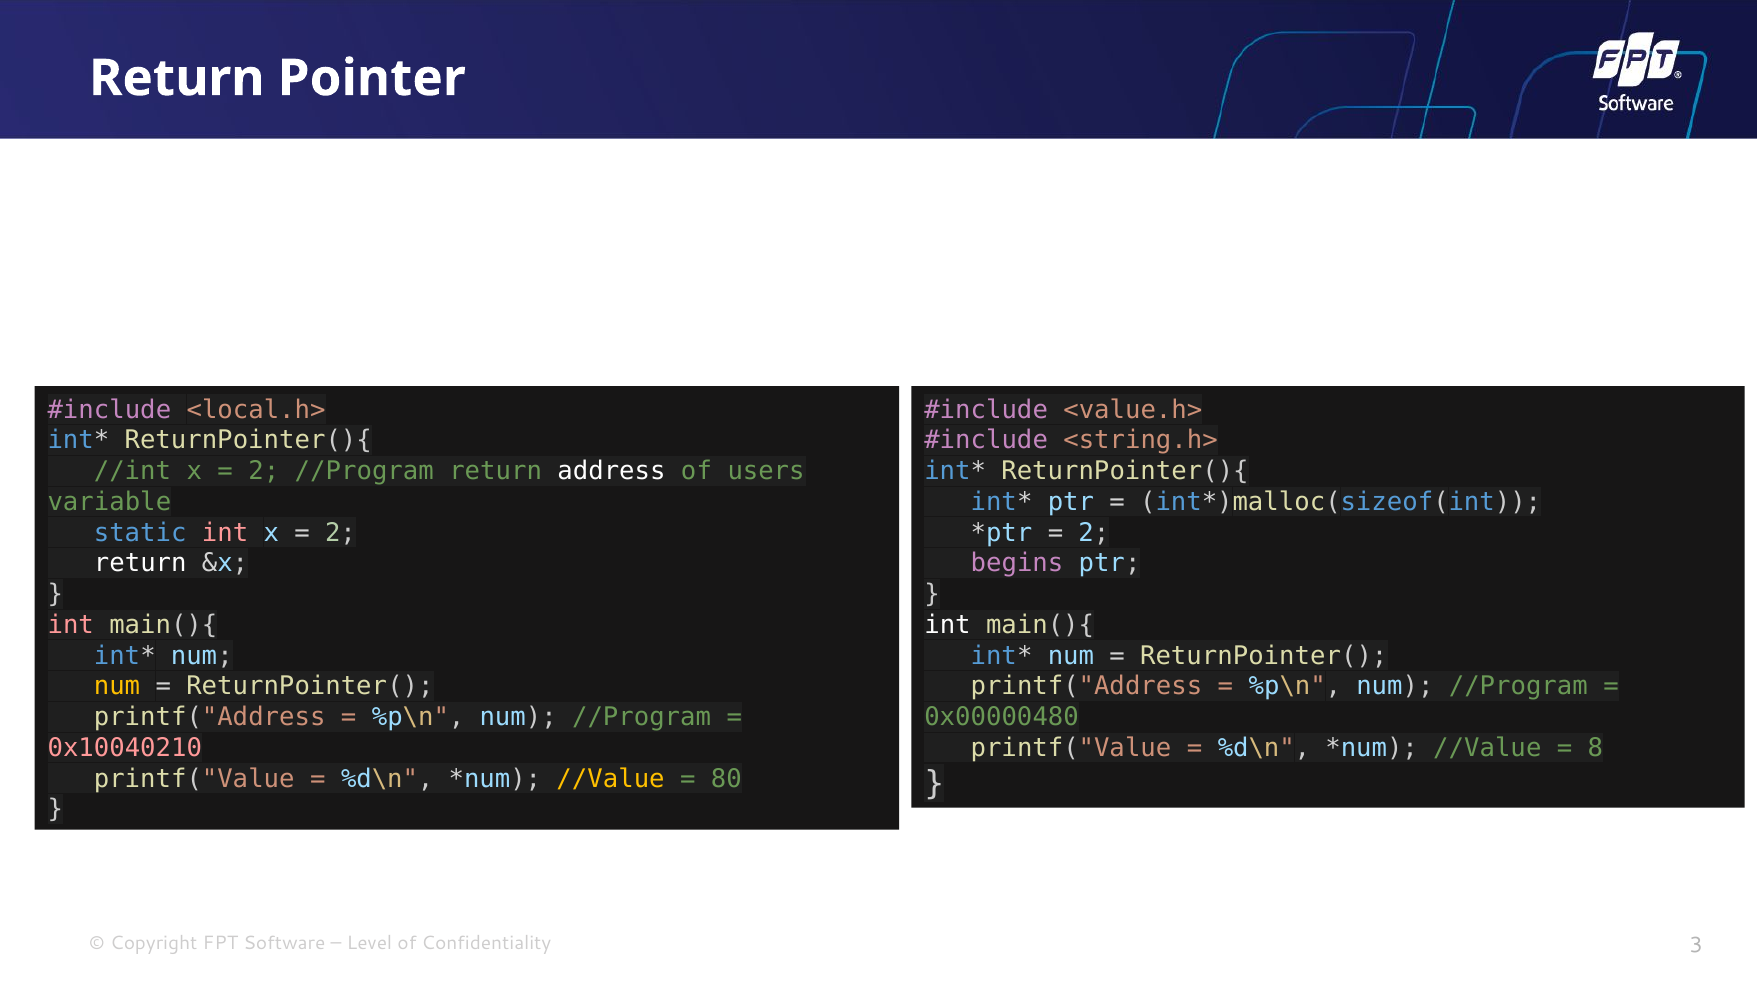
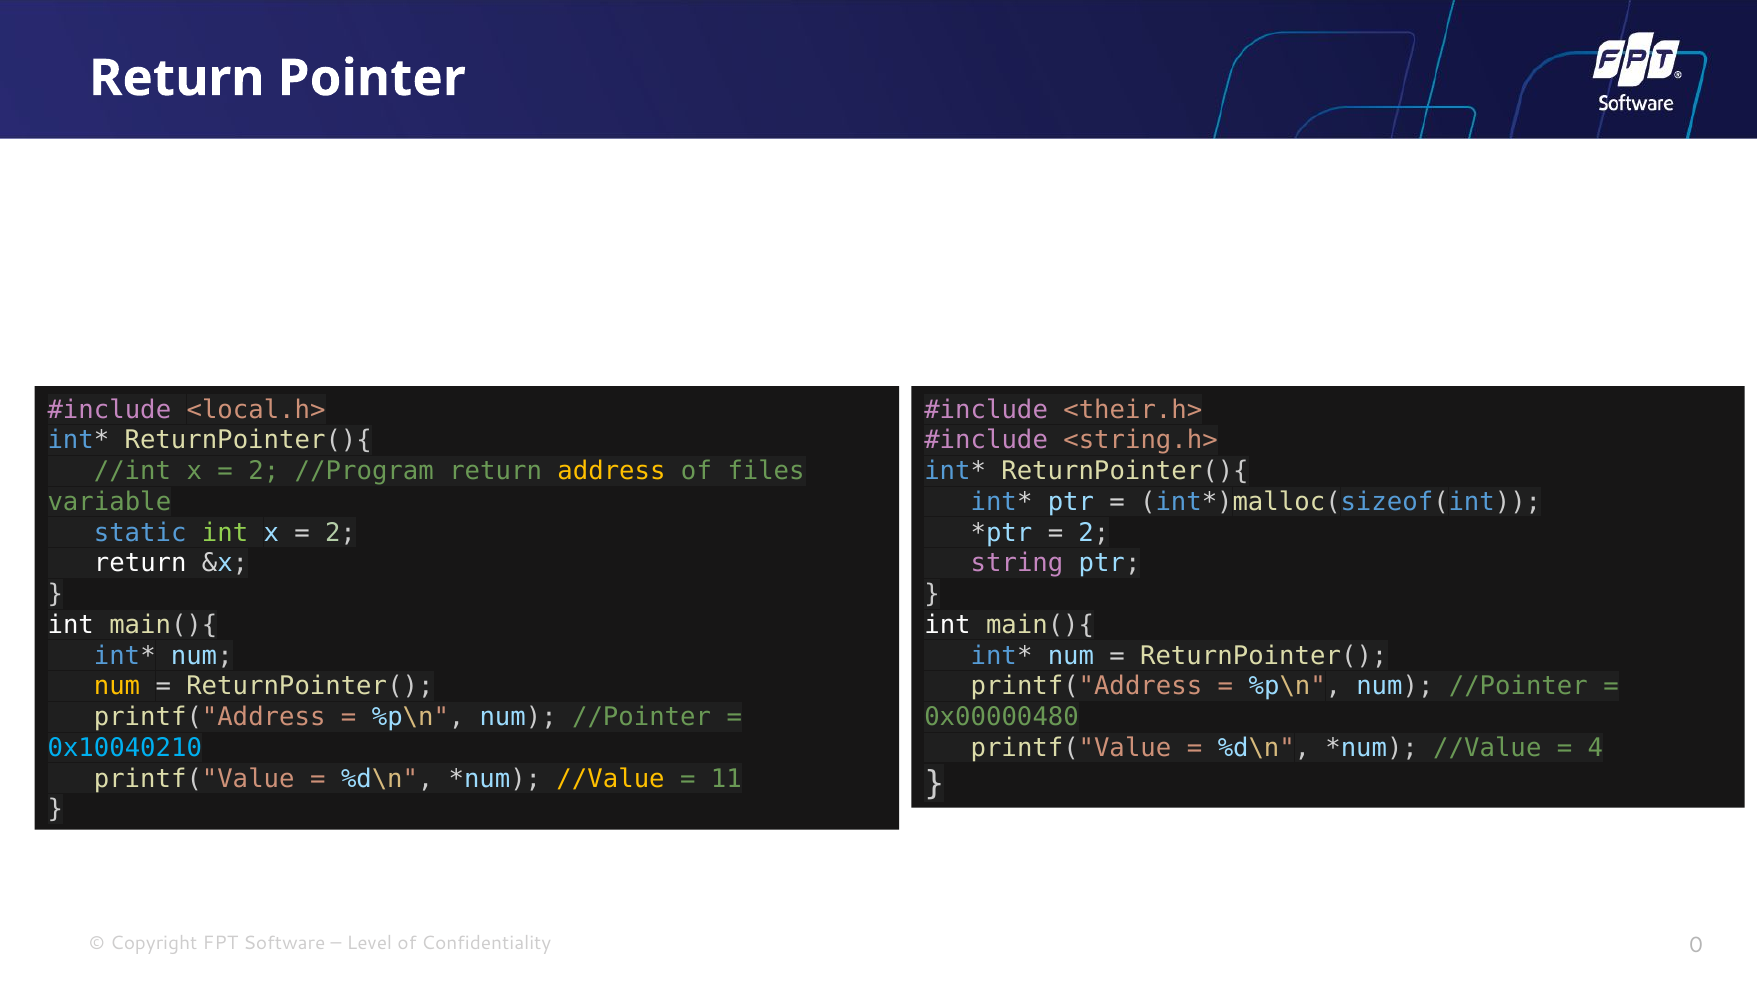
<value.h>: <value.h> -> <their.h>
address colour: white -> yellow
users: users -> files
int at (225, 533) colour: pink -> light green
begins: begins -> string
int at (71, 625) colour: pink -> white
//Program at (1518, 687): //Program -> //Pointer
//Program at (642, 717): //Program -> //Pointer
0x10040210 colour: pink -> light blue
8: 8 -> 4
80: 80 -> 11
3: 3 -> 0
